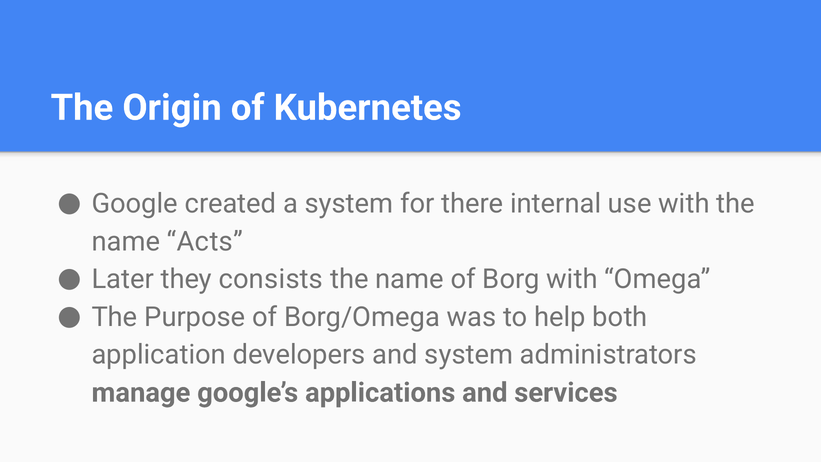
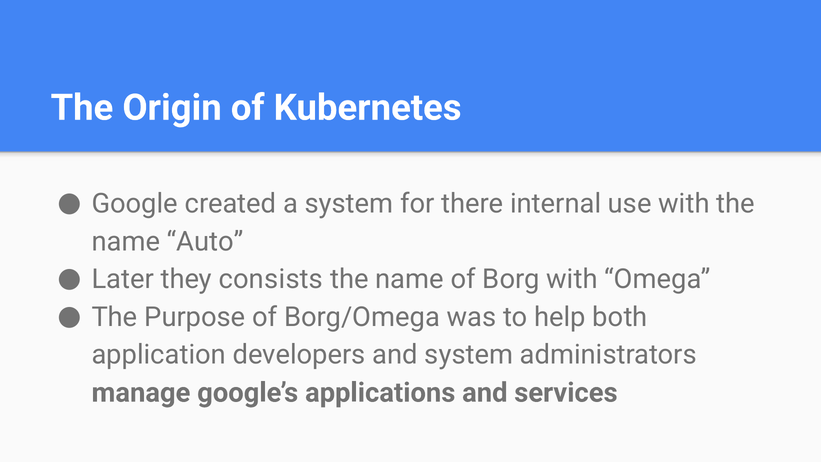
Acts: Acts -> Auto
